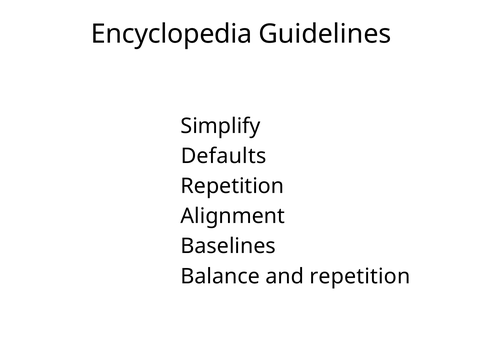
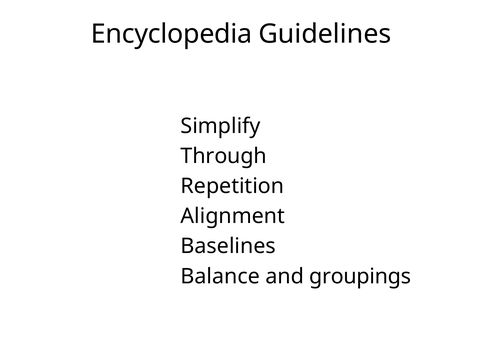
Defaults: Defaults -> Through
and repetition: repetition -> groupings
